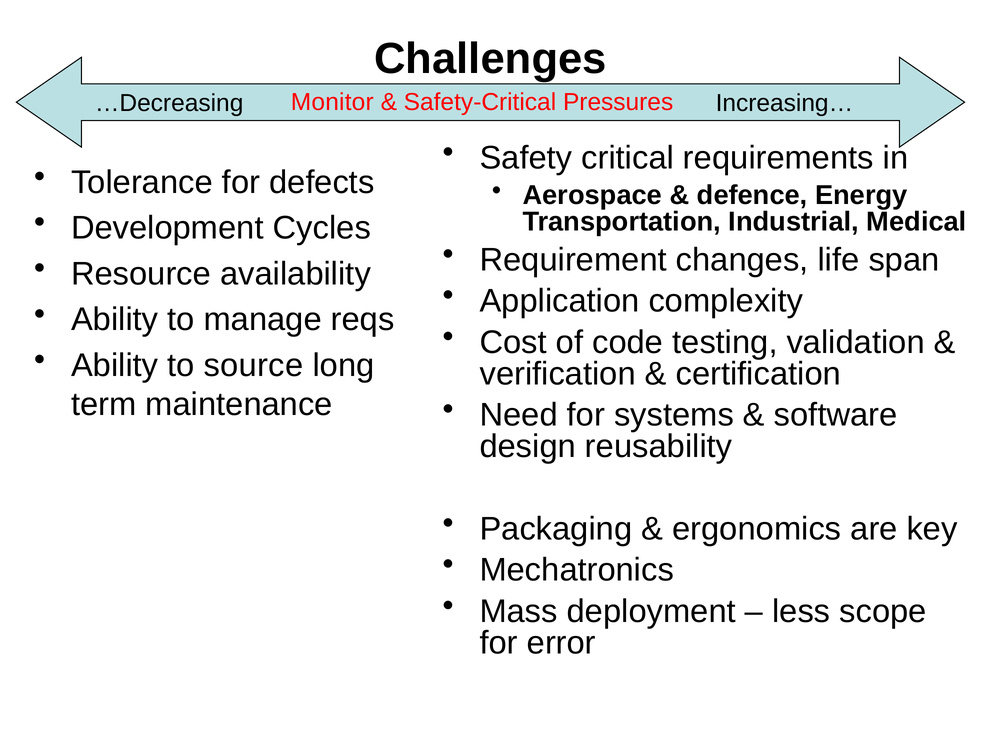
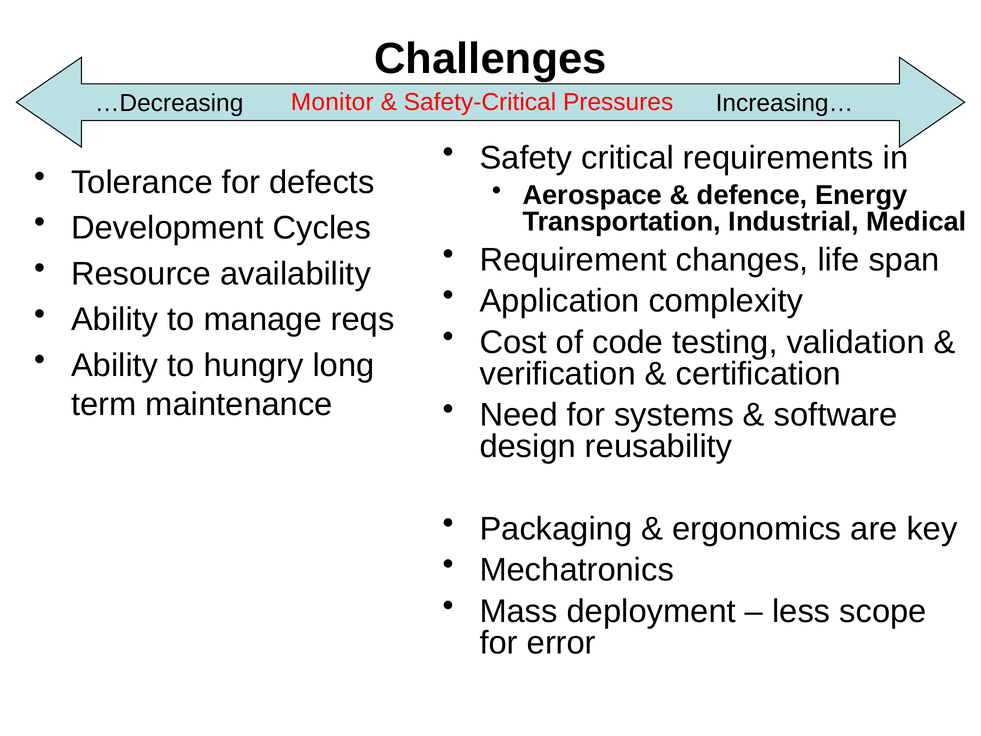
source: source -> hungry
